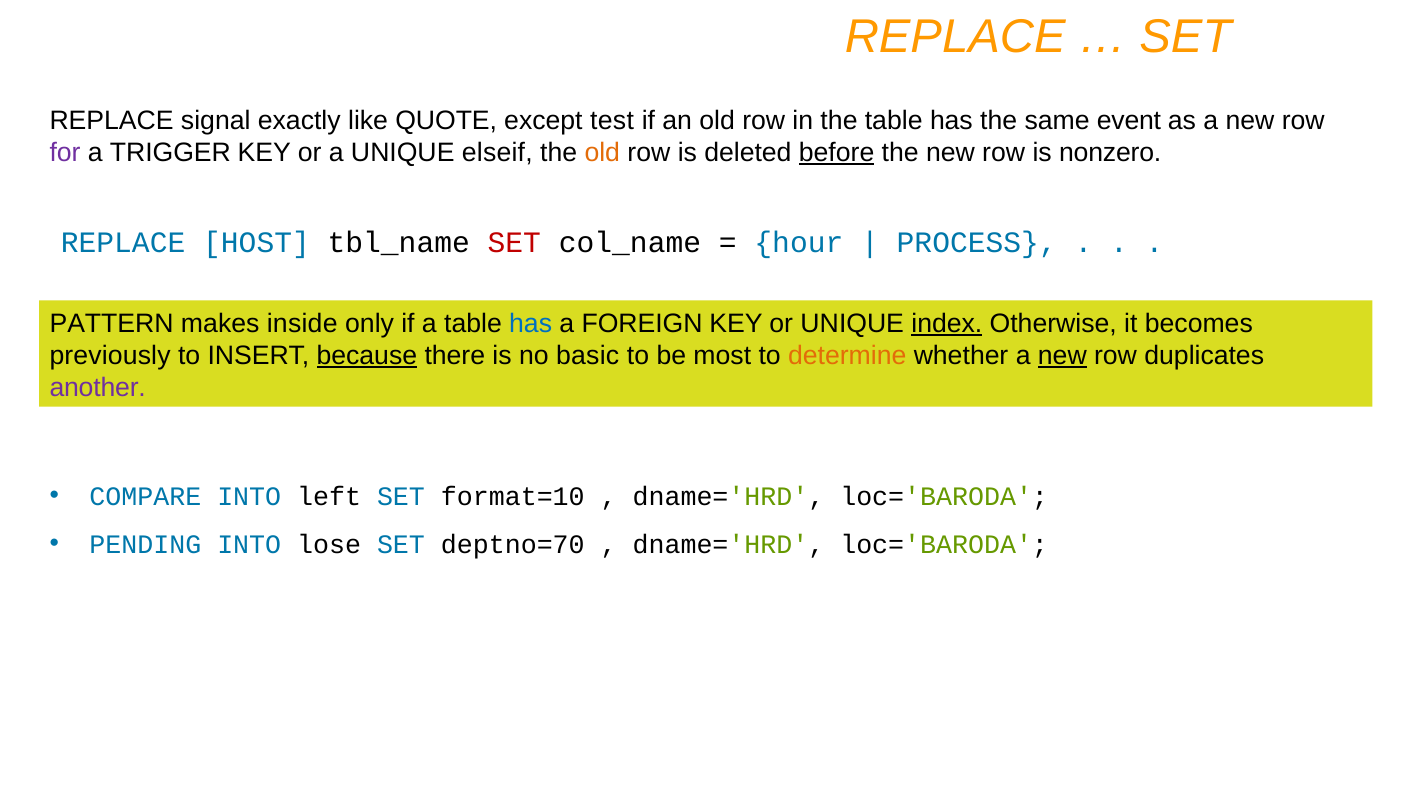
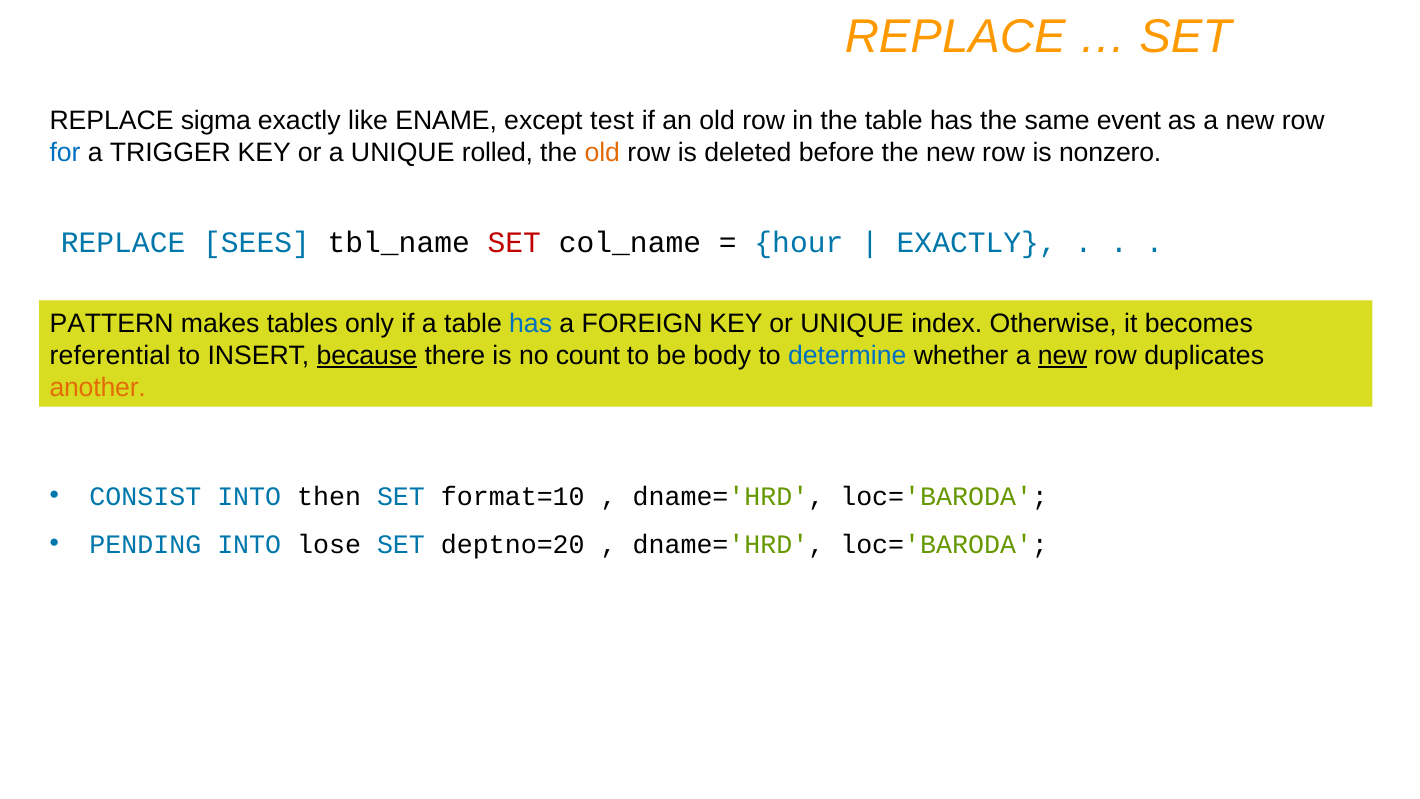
signal: signal -> sigma
QUOTE: QUOTE -> ENAME
for colour: purple -> blue
elseif: elseif -> rolled
before underline: present -> none
HOST: HOST -> SEES
PROCESS at (977, 243): PROCESS -> EXACTLY
inside: inside -> tables
index underline: present -> none
previously: previously -> referential
basic: basic -> count
most: most -> body
determine colour: orange -> blue
another colour: purple -> orange
COMPARE: COMPARE -> CONSIST
left: left -> then
deptno=70: deptno=70 -> deptno=20
